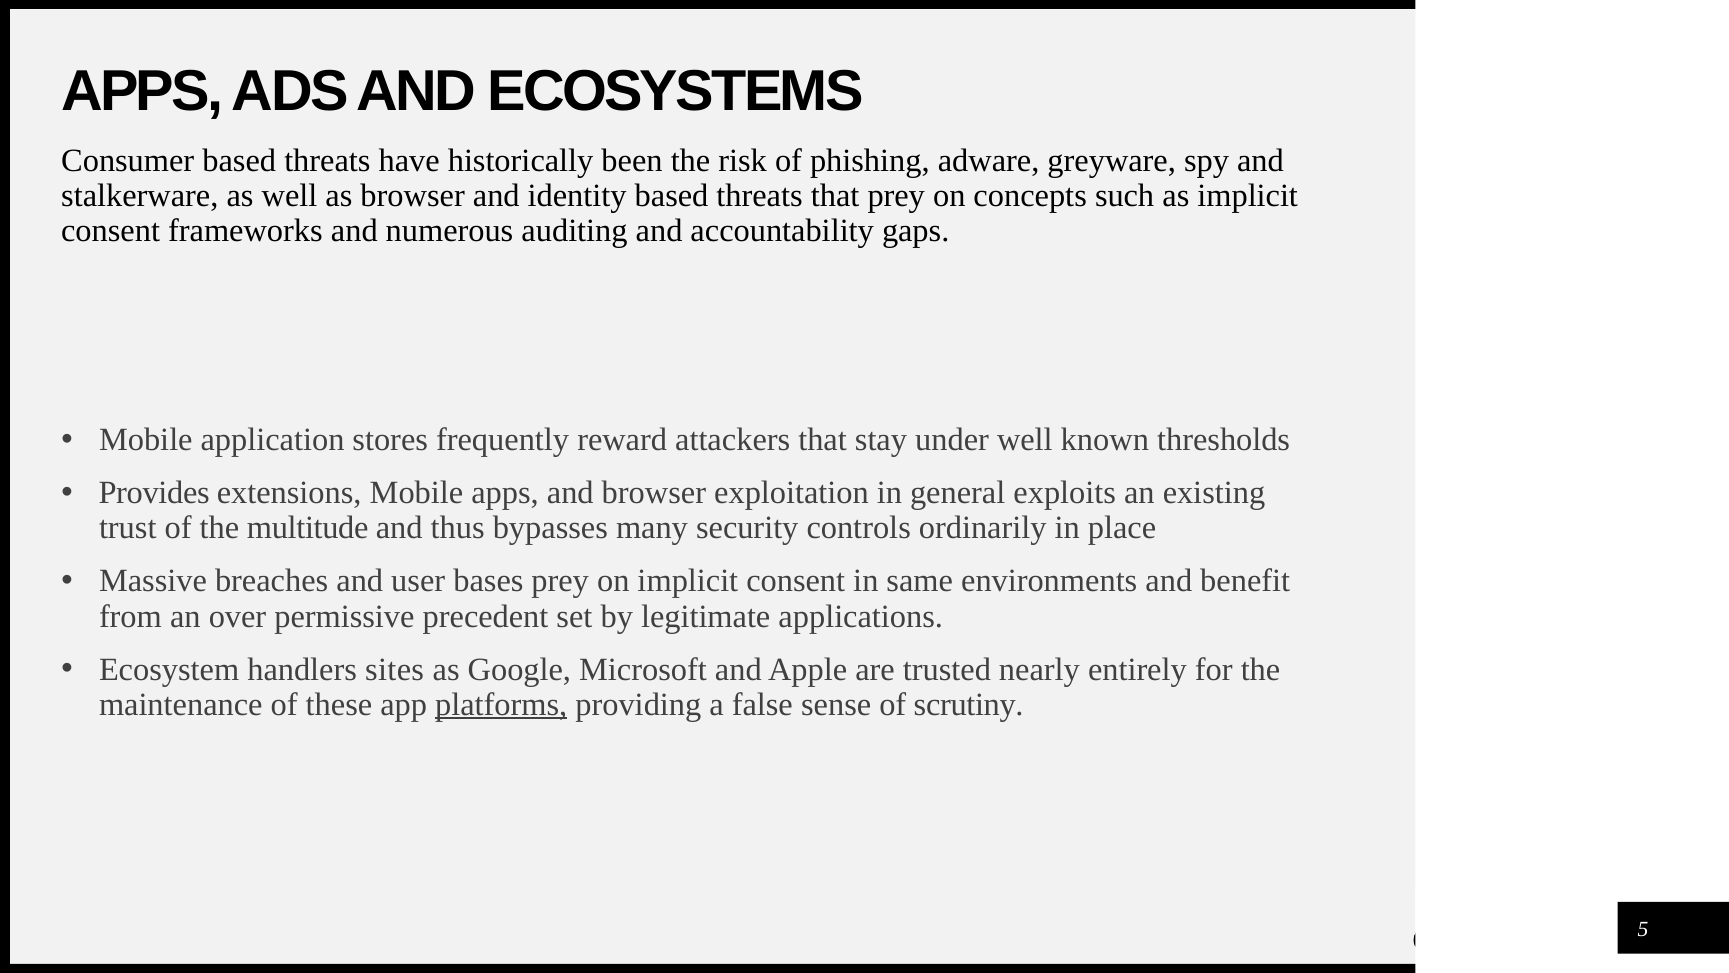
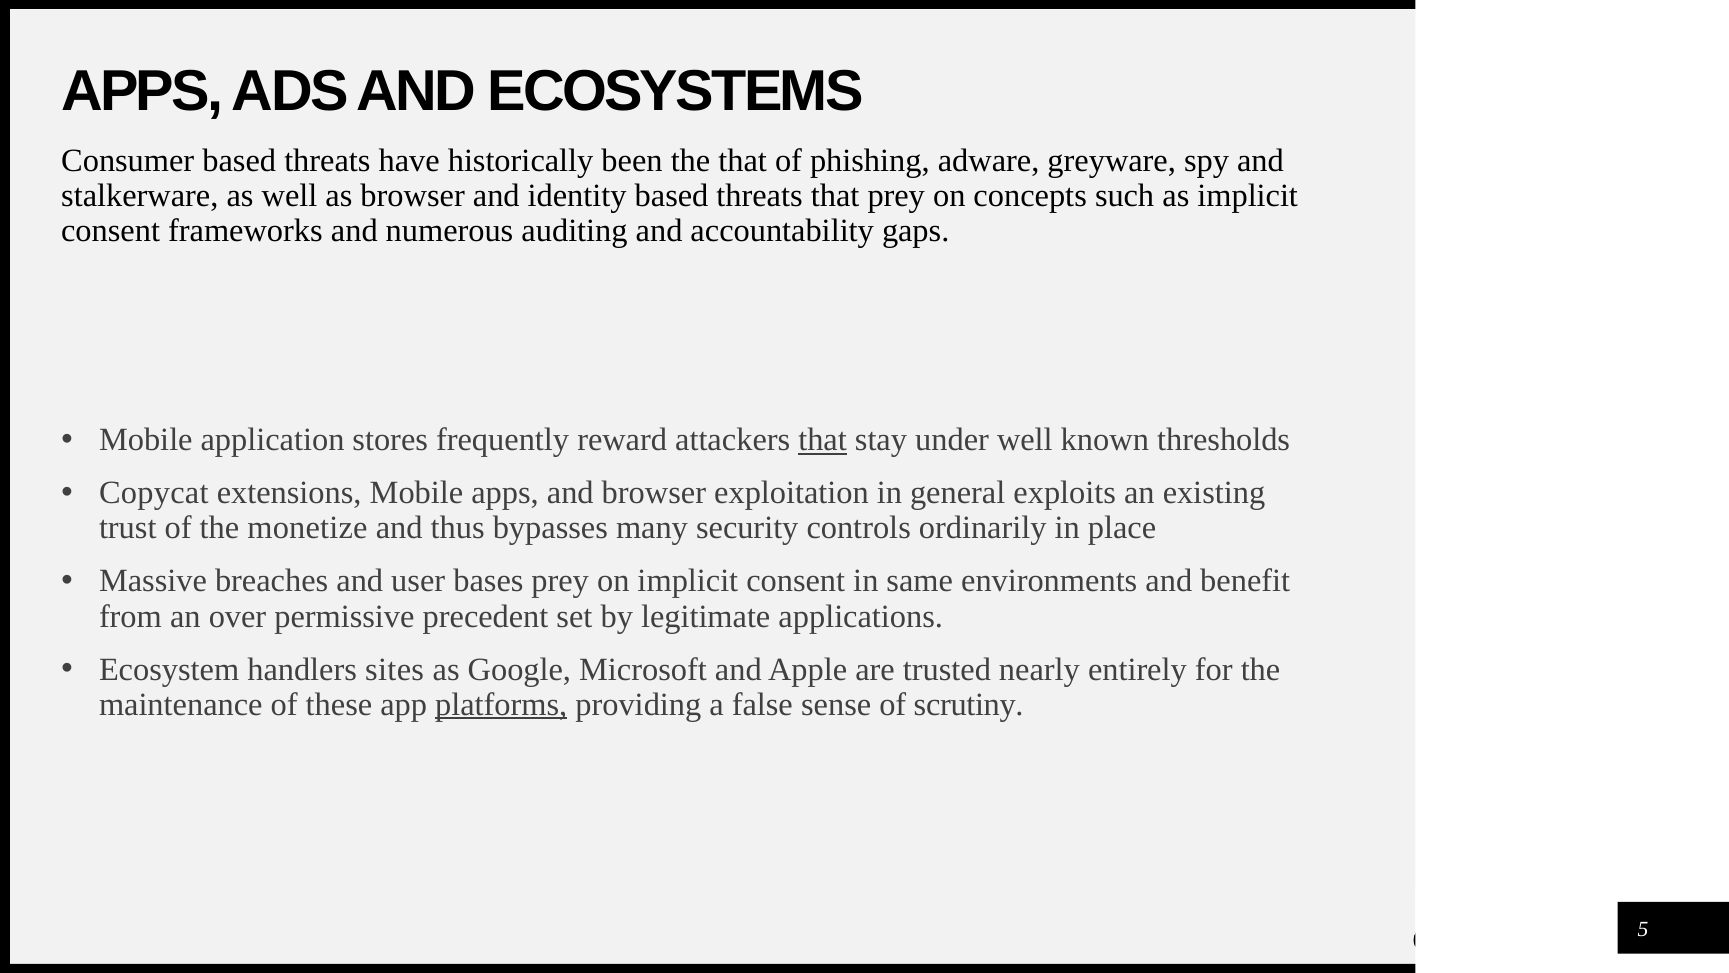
the risk: risk -> that
that at (823, 440) underline: none -> present
Provides: Provides -> Copycat
multitude: multitude -> monetize
